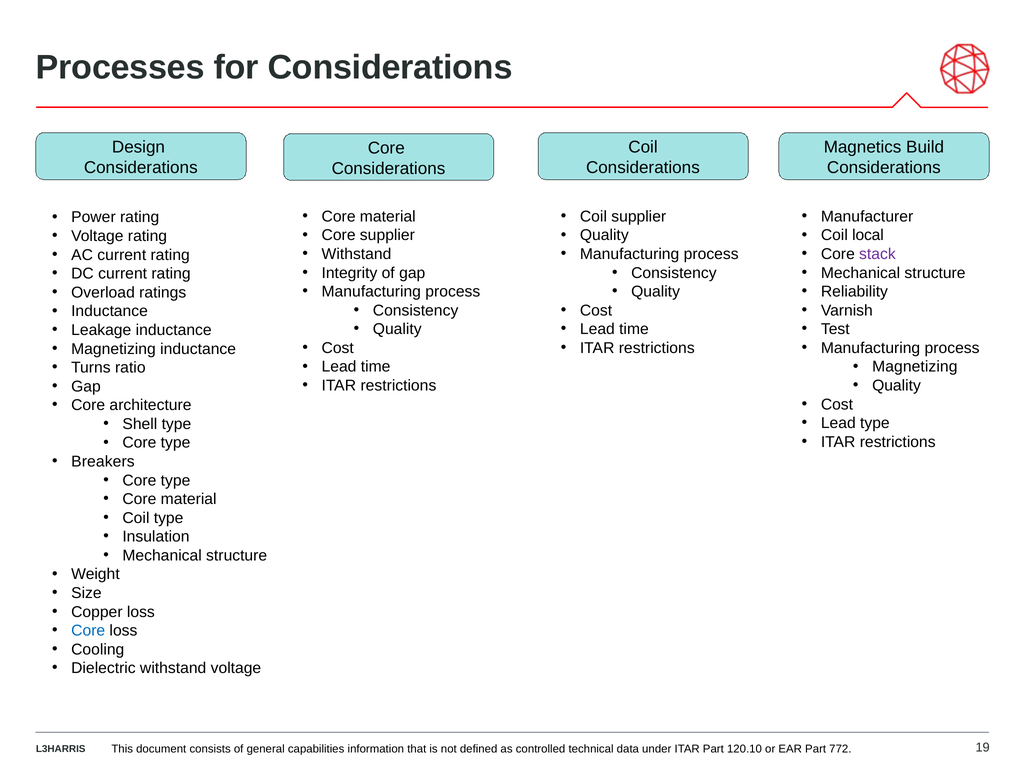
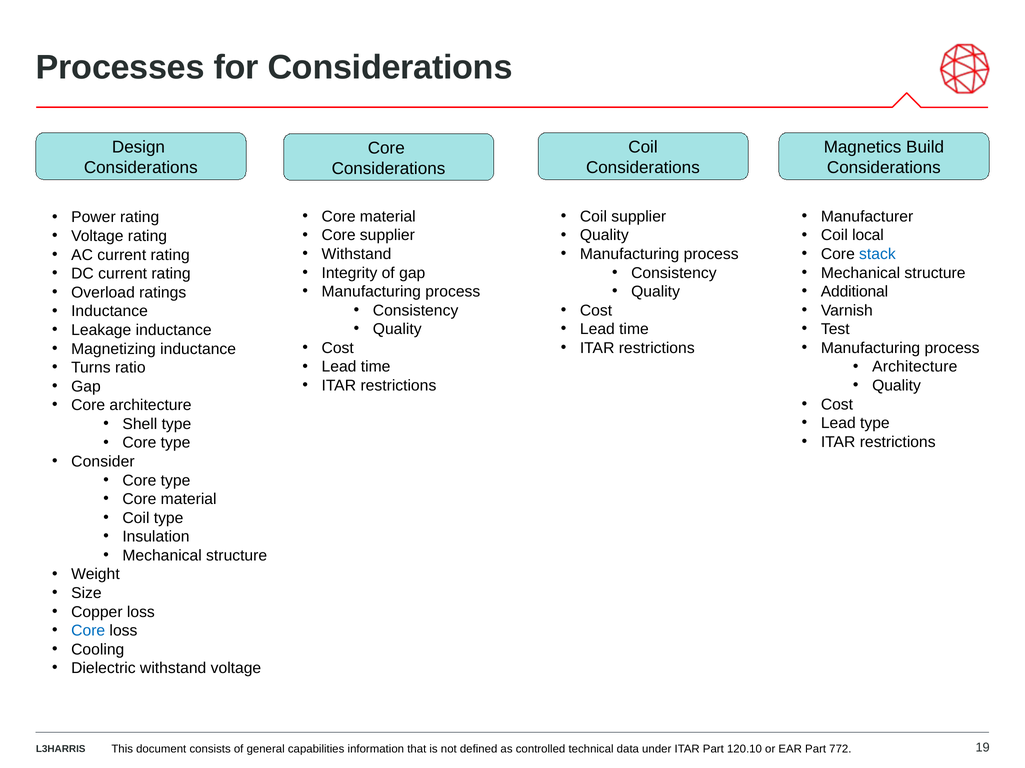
stack colour: purple -> blue
Reliability: Reliability -> Additional
Magnetizing at (915, 367): Magnetizing -> Architecture
Breakers: Breakers -> Consider
